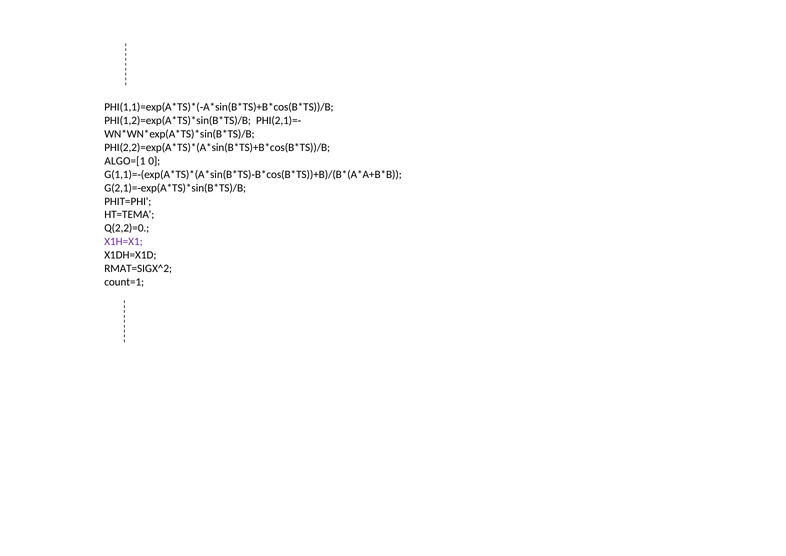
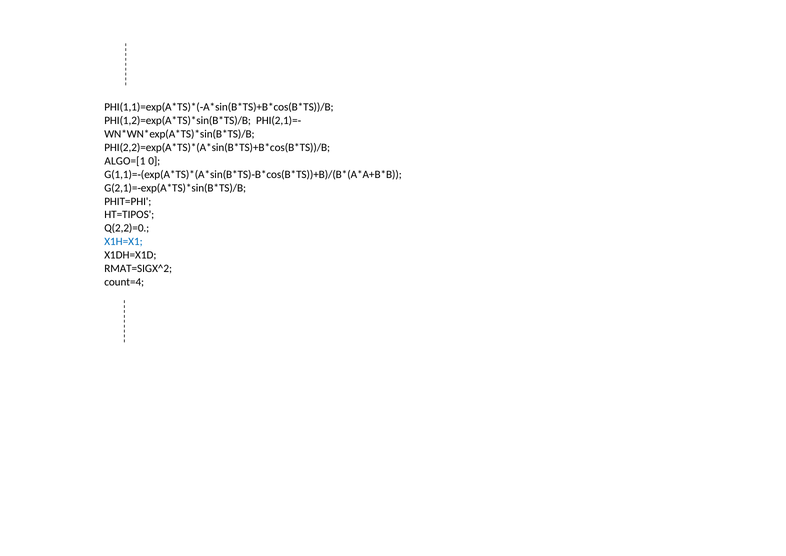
HT=TEMA: HT=TEMA -> HT=TIPOS
X1H=X1 colour: purple -> blue
count=1: count=1 -> count=4
